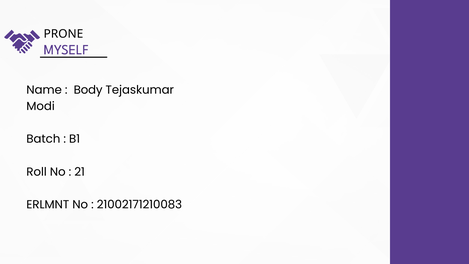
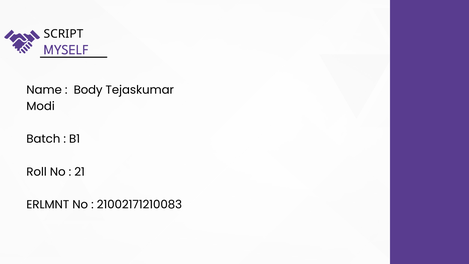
PRONE: PRONE -> SCRIPT
